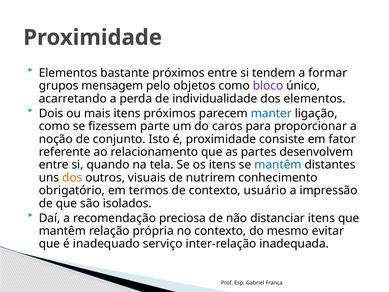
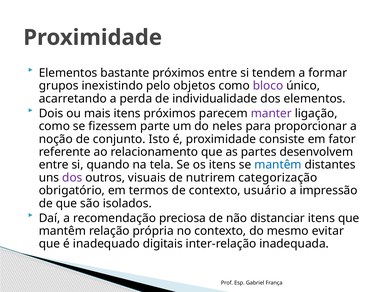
mensagem: mensagem -> inexistindo
manter colour: blue -> purple
caros: caros -> neles
dos at (72, 177) colour: orange -> purple
conhecimento: conhecimento -> categorização
serviço: serviço -> digitais
